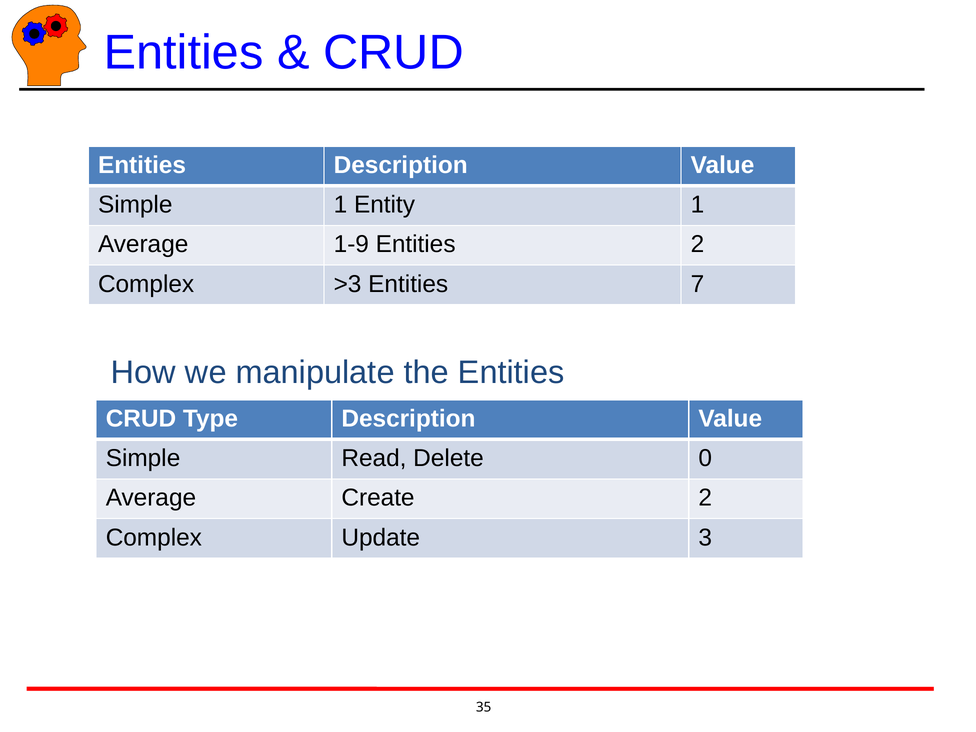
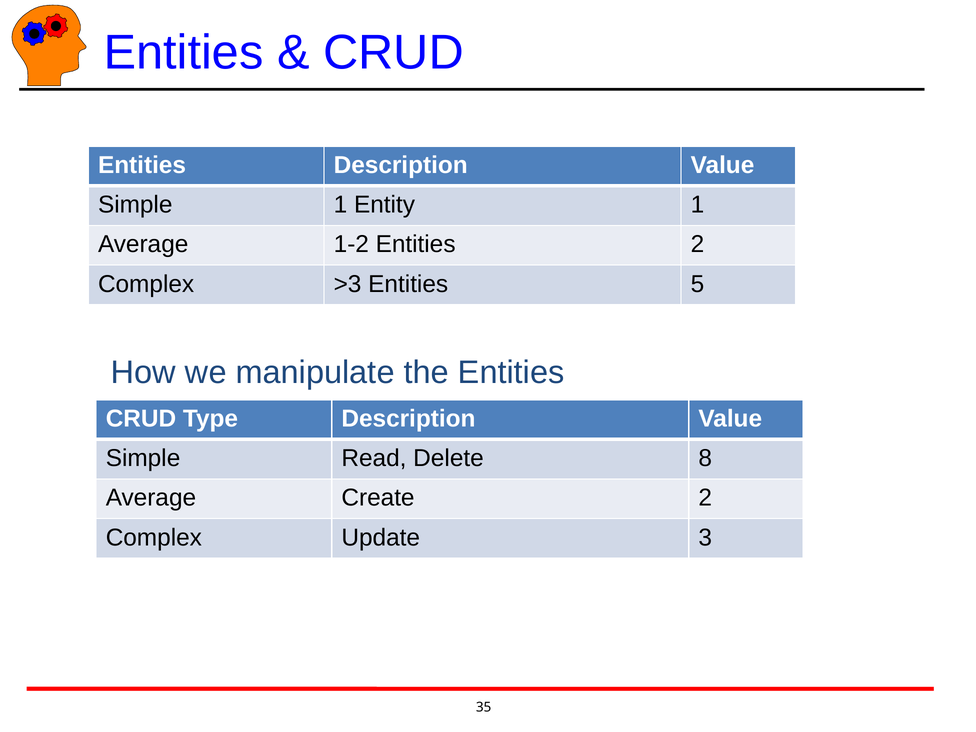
1-9: 1-9 -> 1-2
7: 7 -> 5
0: 0 -> 8
